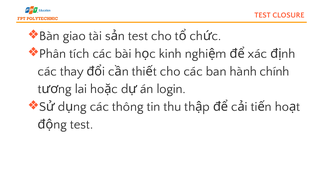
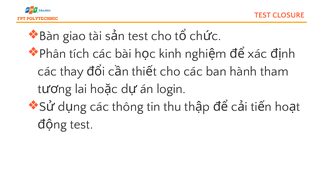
chính: chính -> tham
